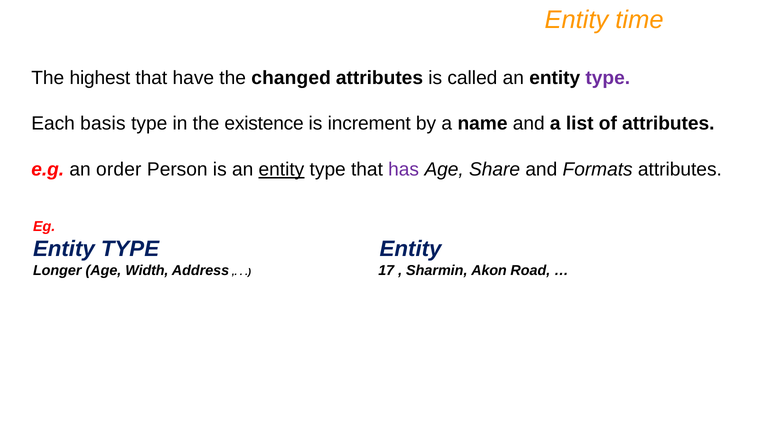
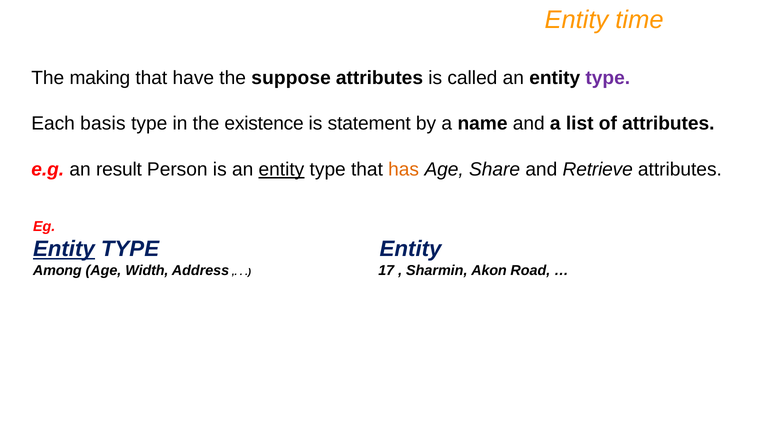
highest: highest -> making
changed: changed -> suppose
increment: increment -> statement
order: order -> result
has colour: purple -> orange
Formats: Formats -> Retrieve
Entity at (64, 249) underline: none -> present
Longer: Longer -> Among
